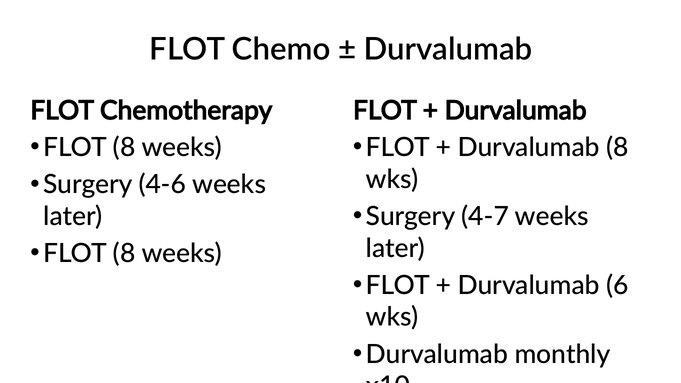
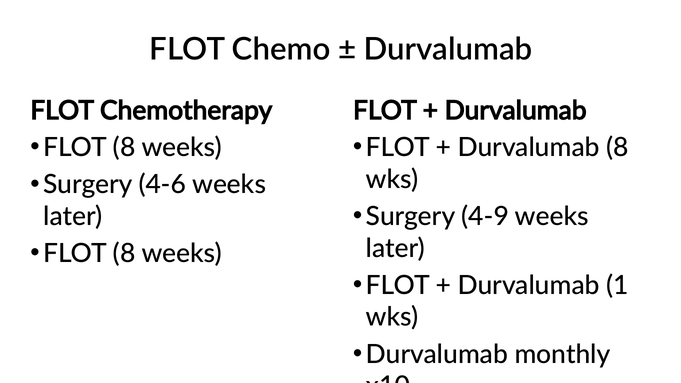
4-7: 4-7 -> 4-9
6: 6 -> 1
